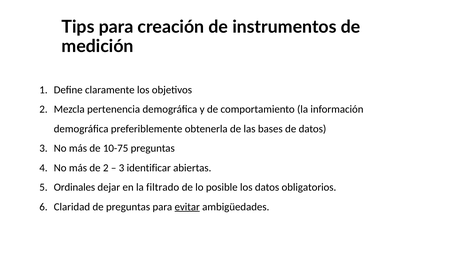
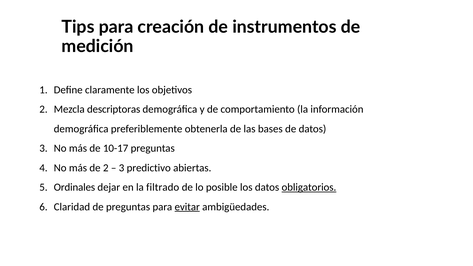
pertenencia: pertenencia -> descriptoras
10-75: 10-75 -> 10-17
identificar: identificar -> predictivo
obligatorios underline: none -> present
